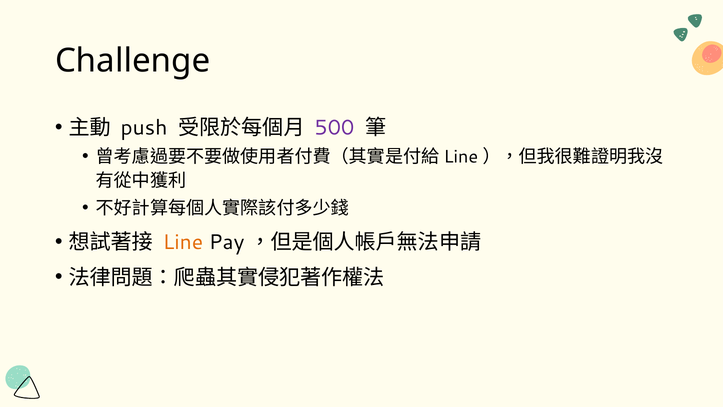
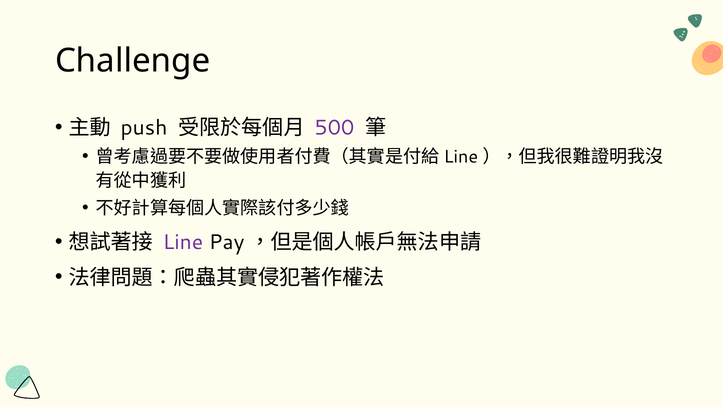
Line colour: orange -> purple
